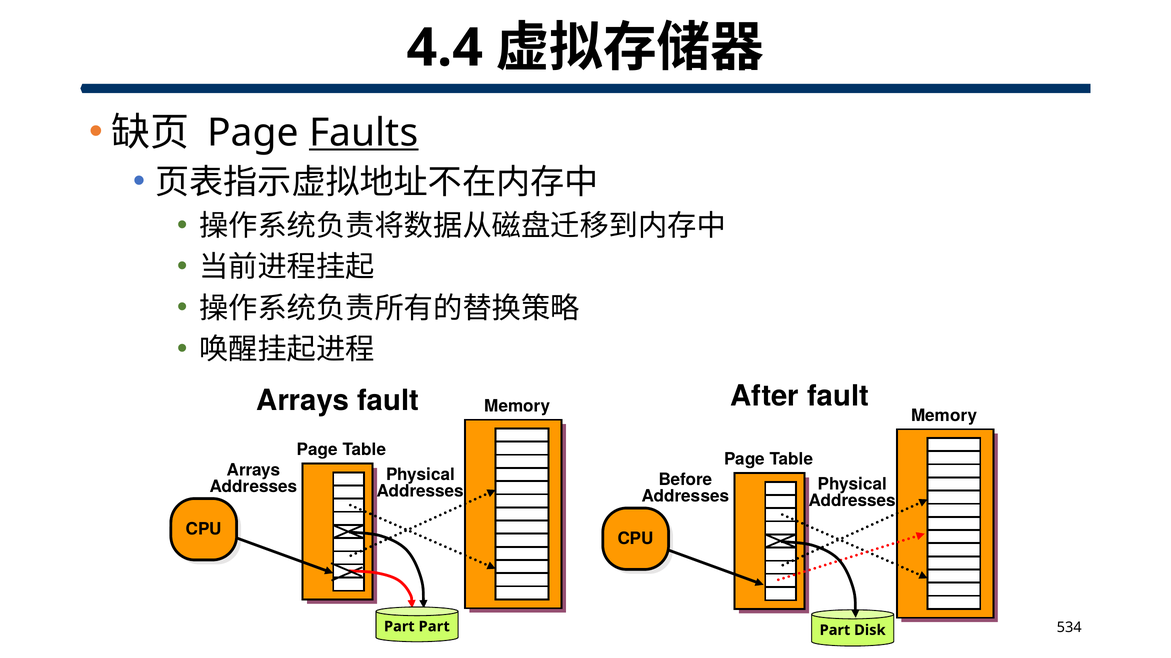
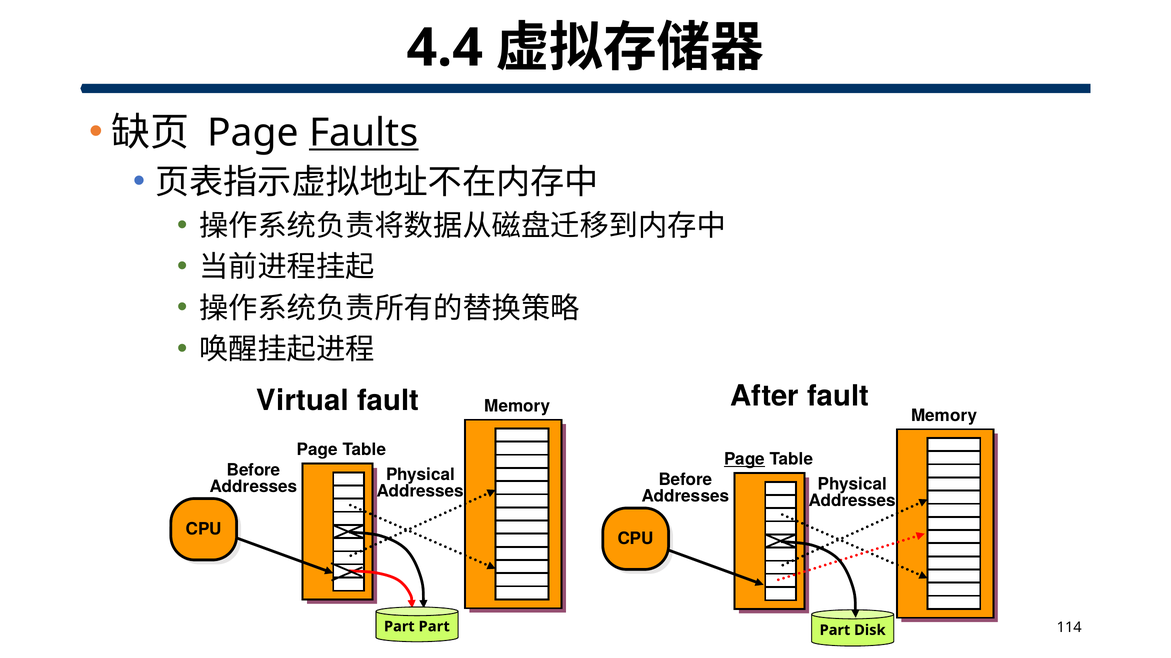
Arrays at (303, 401): Arrays -> Virtual
Page at (745, 460) underline: none -> present
Arrays at (254, 471): Arrays -> Before
534: 534 -> 114
